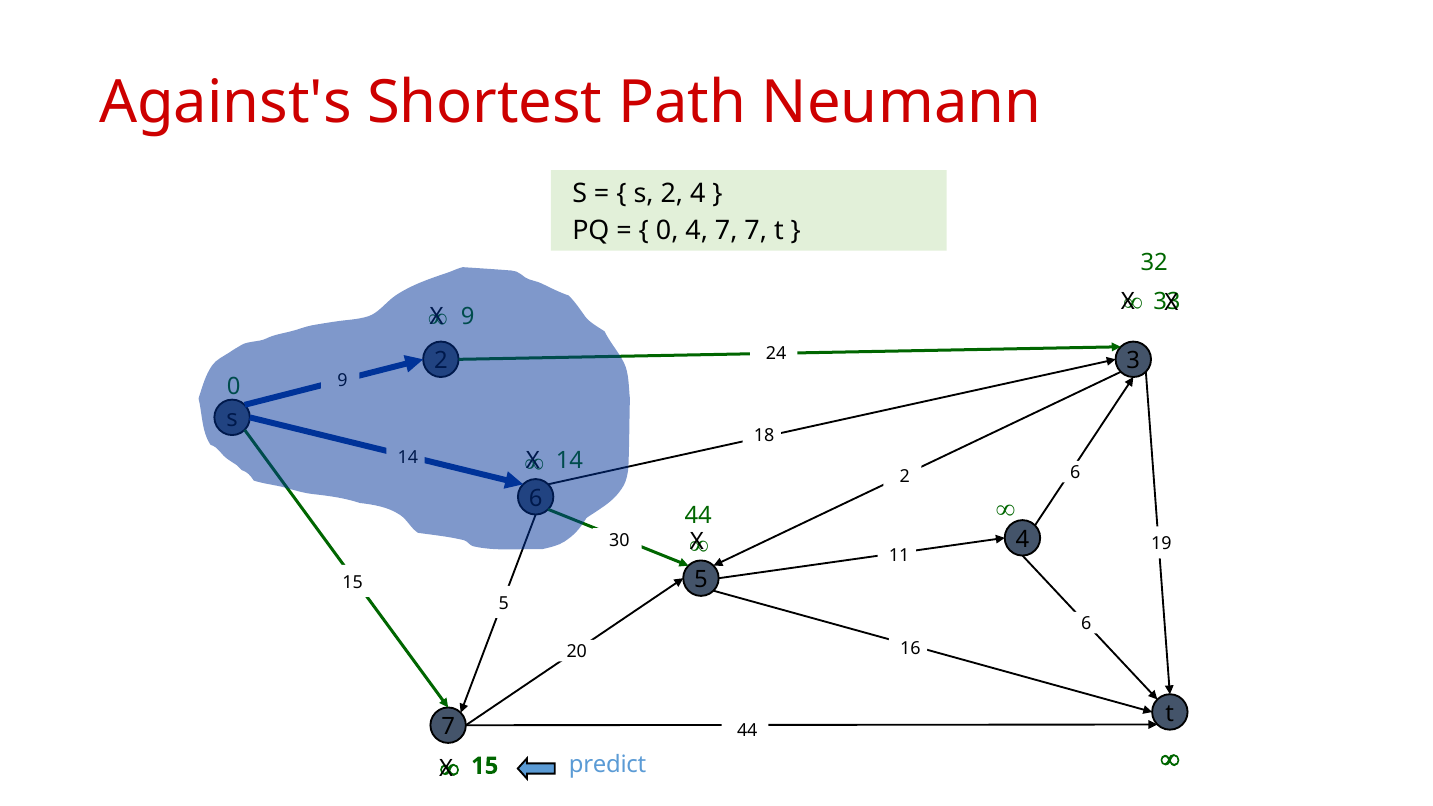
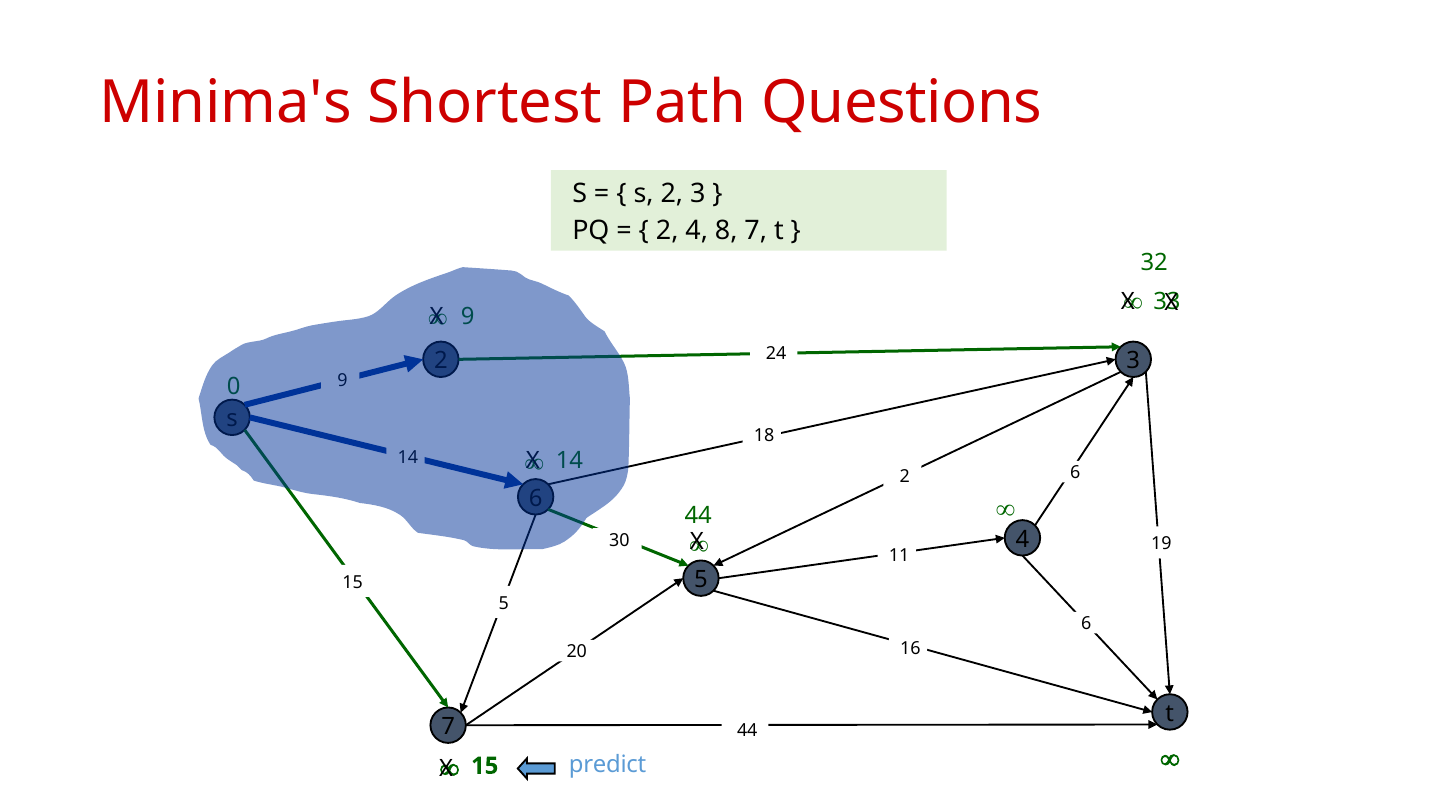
Against's: Against's -> Minima's
Neumann: Neumann -> Questions
2 4: 4 -> 3
0 at (667, 231): 0 -> 2
4 7: 7 -> 8
